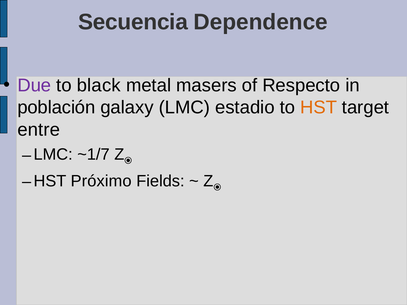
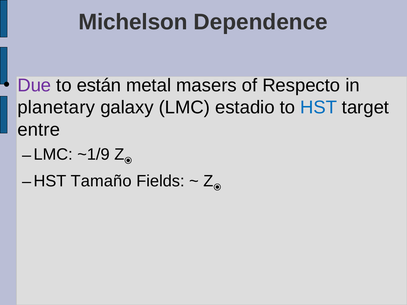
Secuencia: Secuencia -> Michelson
black: black -> están
población: población -> planetary
HST at (319, 108) colour: orange -> blue
~1/7: ~1/7 -> ~1/9
Próximo: Próximo -> Tamaño
